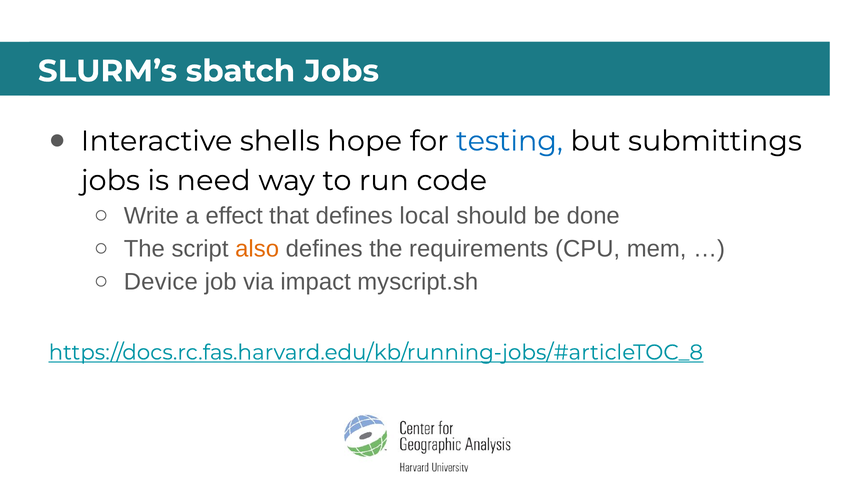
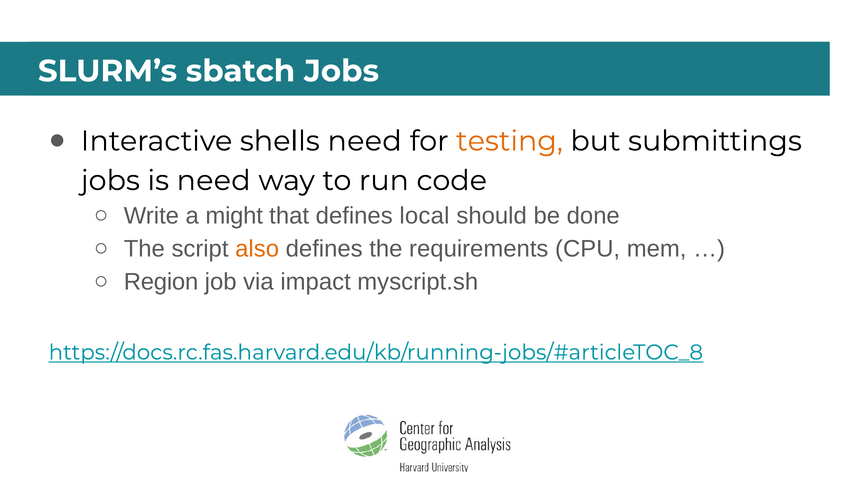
shells hope: hope -> need
testing colour: blue -> orange
effect: effect -> might
Device: Device -> Region
